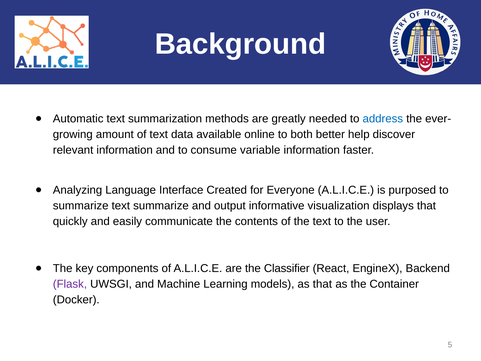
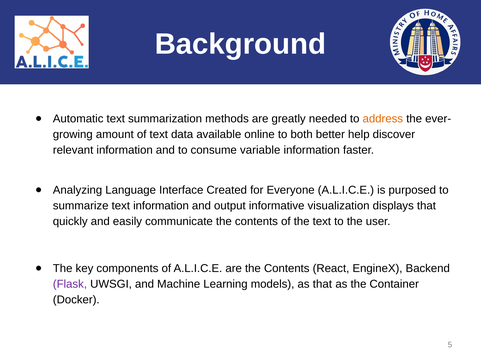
address colour: blue -> orange
text summarize: summarize -> information
are the Classifier: Classifier -> Contents
